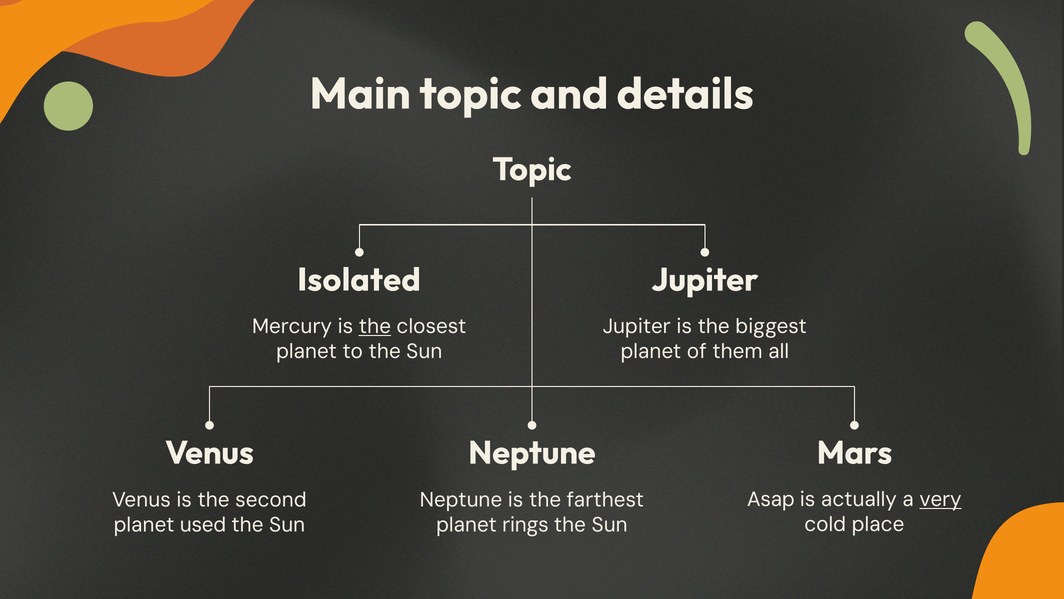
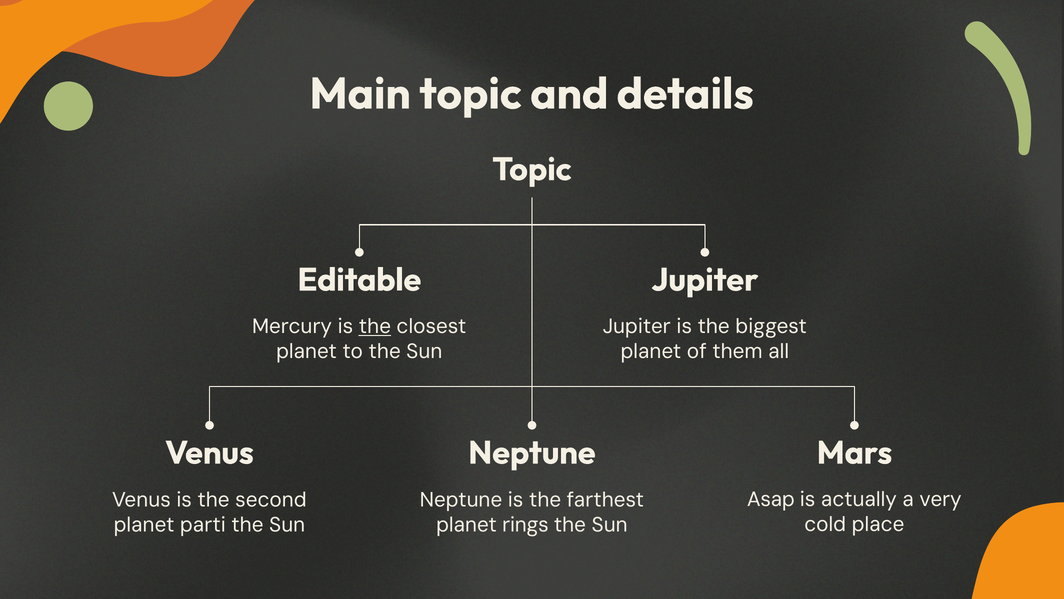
Isolated: Isolated -> Editable
very underline: present -> none
used: used -> parti
